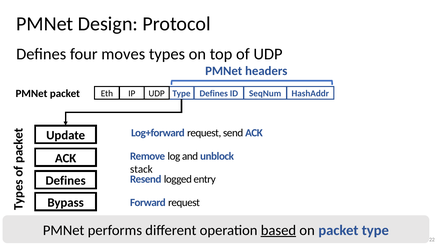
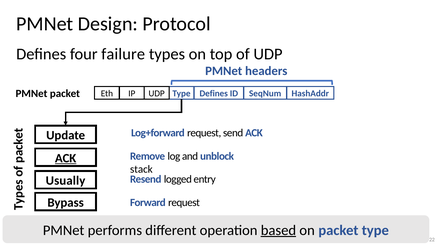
moves: moves -> failure
ACK at (66, 158) underline: none -> present
Defines at (66, 181): Defines -> Usually
